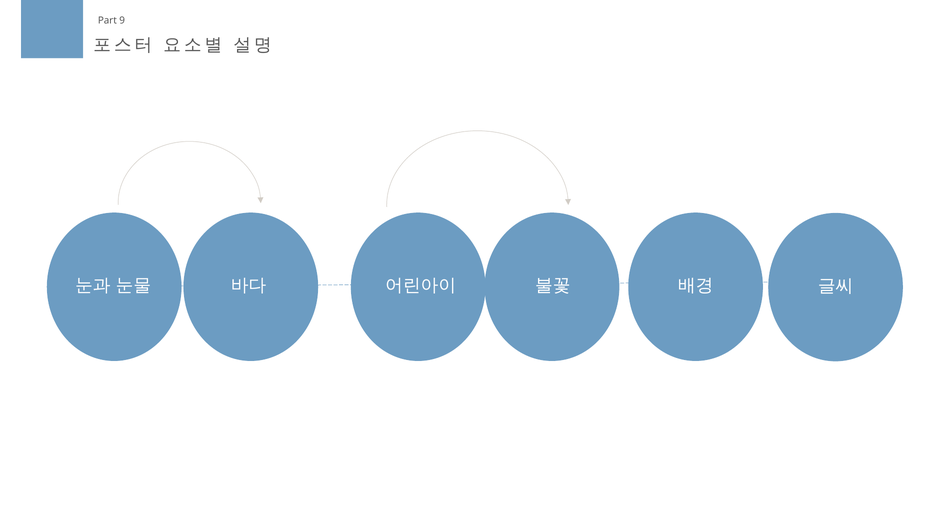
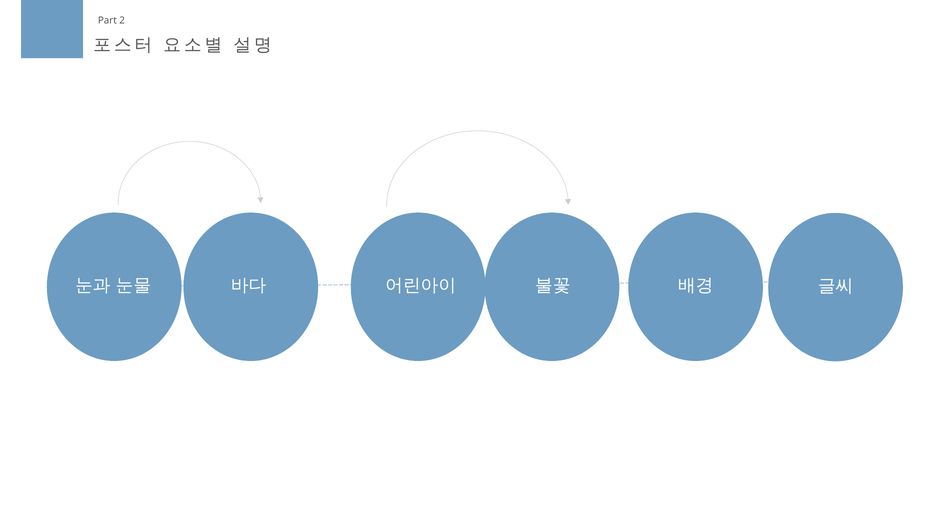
9: 9 -> 2
